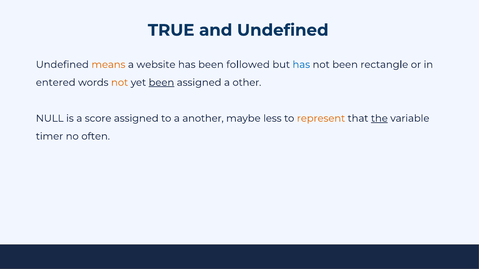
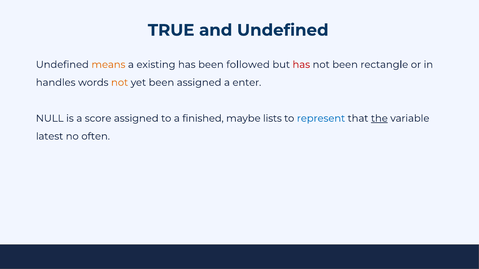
website: website -> existing
has at (301, 65) colour: blue -> red
entered: entered -> handles
been at (161, 83) underline: present -> none
other: other -> enter
another: another -> finished
less: less -> lists
represent colour: orange -> blue
timer: timer -> latest
